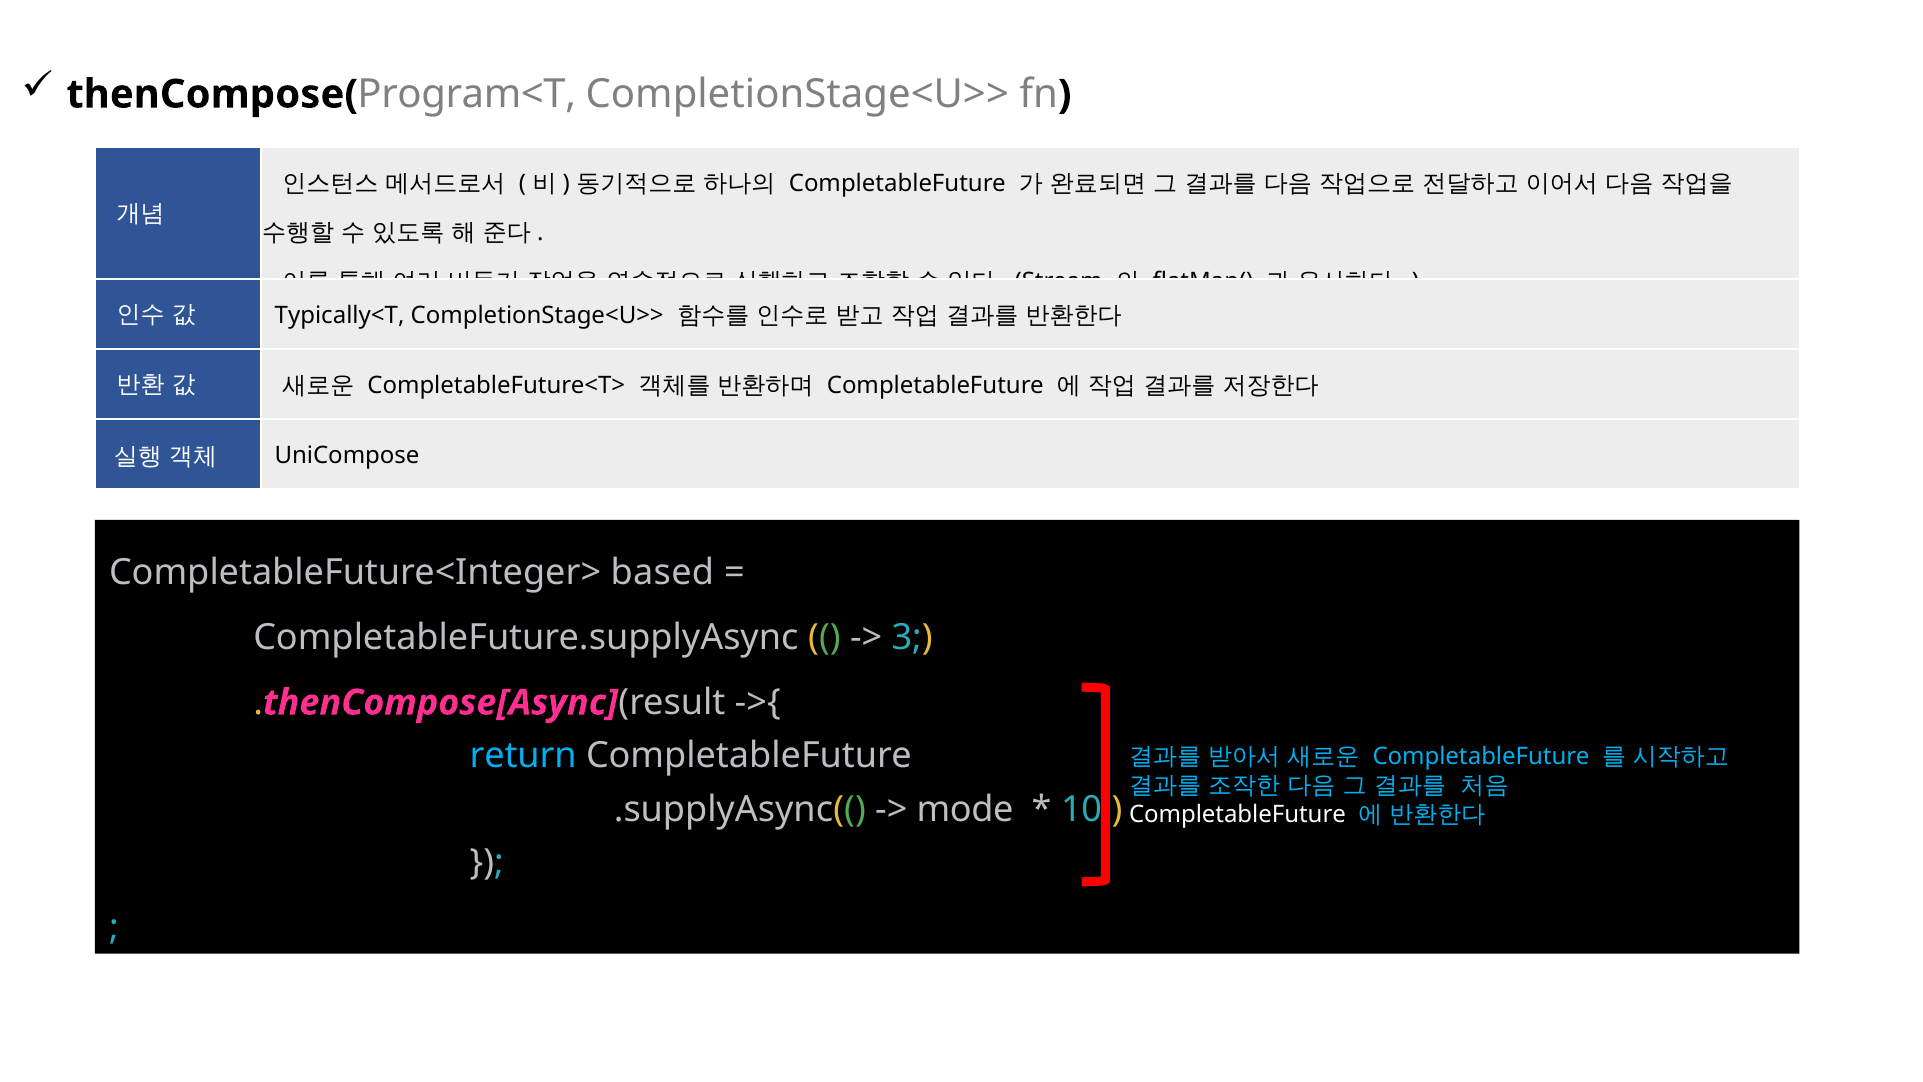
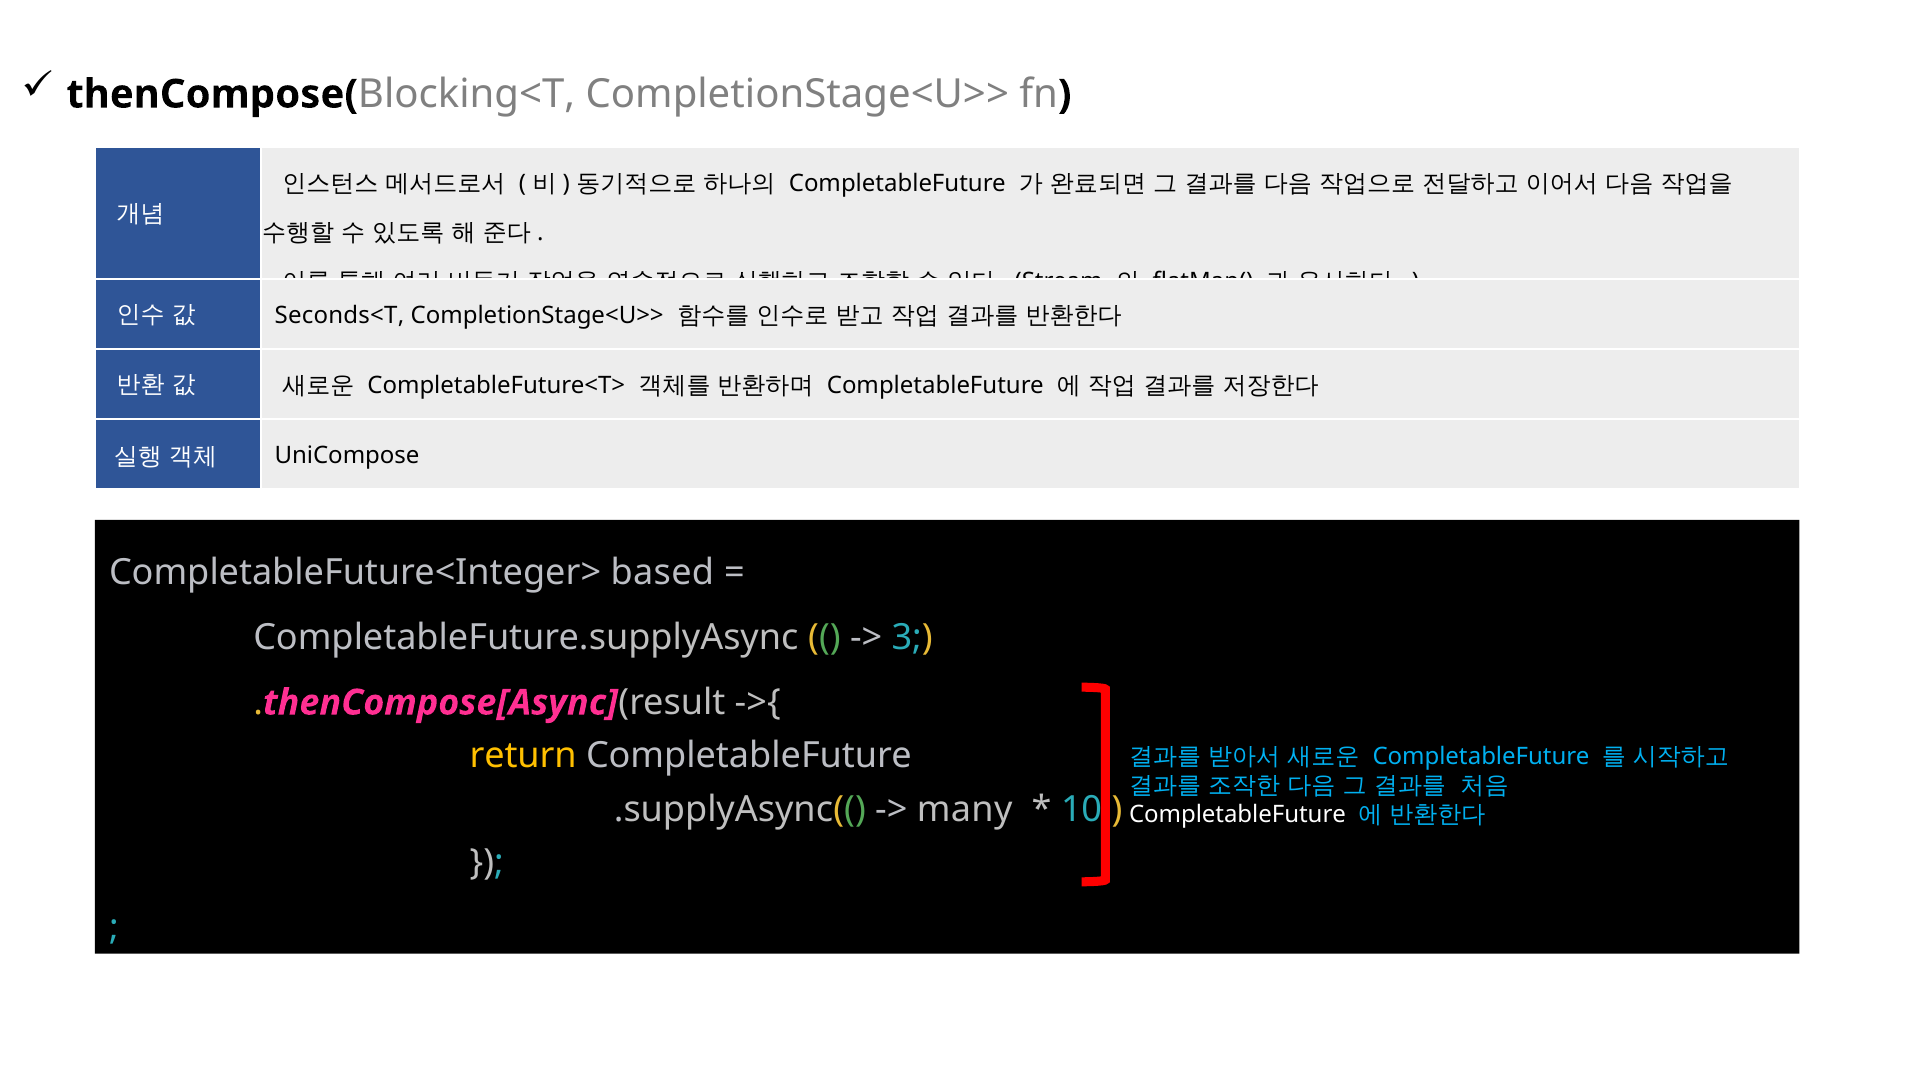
Program<T: Program<T -> Blocking<T
Typically<T: Typically<T -> Seconds<T
return colour: light blue -> yellow
mode: mode -> many
